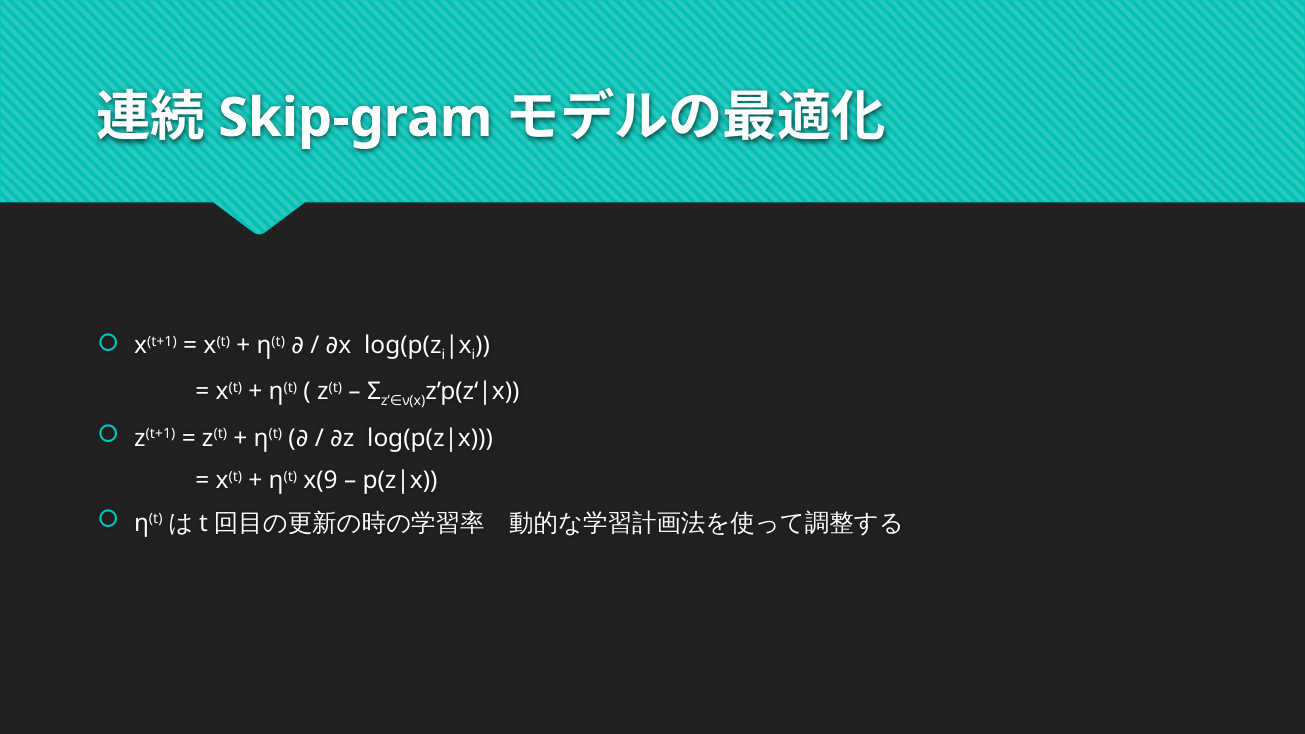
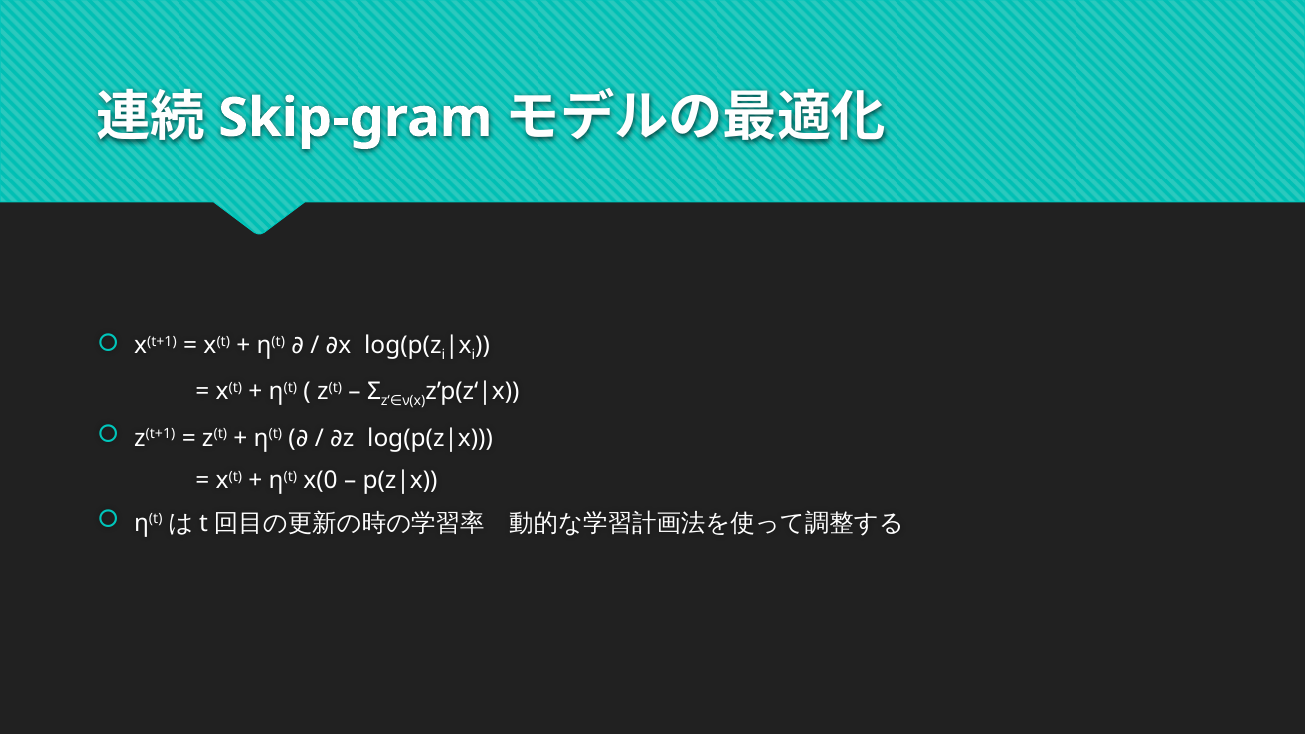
x(9: x(9 -> x(0
